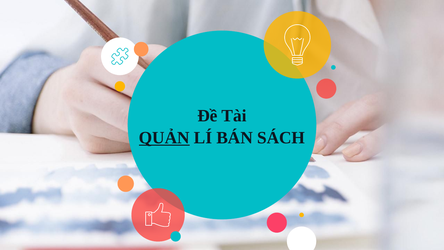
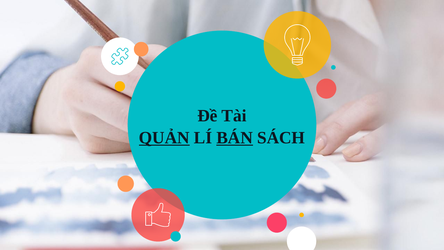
BÁN underline: none -> present
